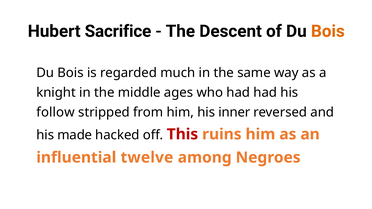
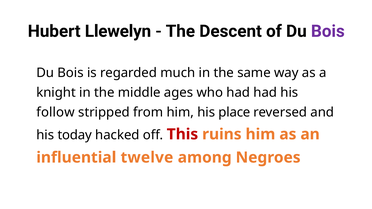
Sacrifice: Sacrifice -> Llewelyn
Bois at (328, 31) colour: orange -> purple
inner: inner -> place
made: made -> today
